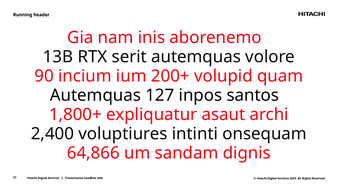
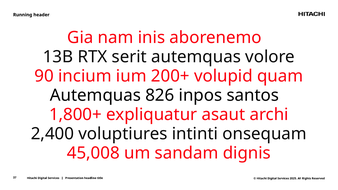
127: 127 -> 826
64,866: 64,866 -> 45,008
